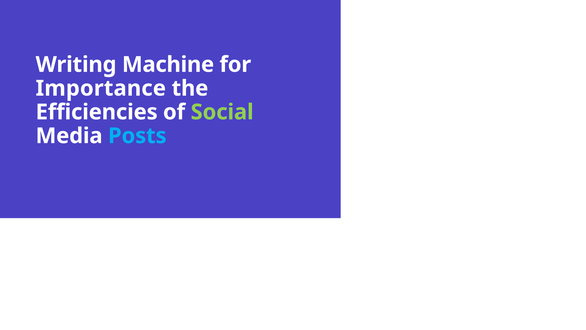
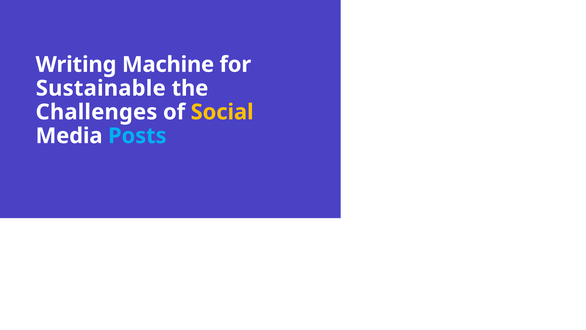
Importance: Importance -> Sustainable
Efficiencies: Efficiencies -> Challenges
Social colour: light green -> yellow
